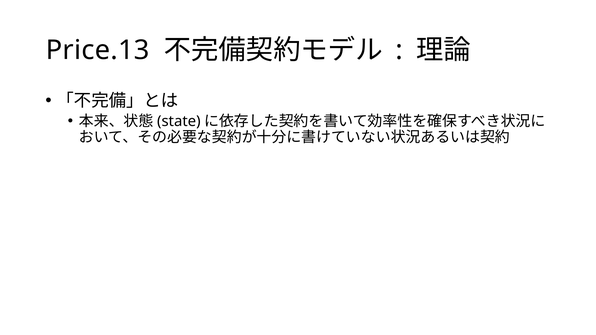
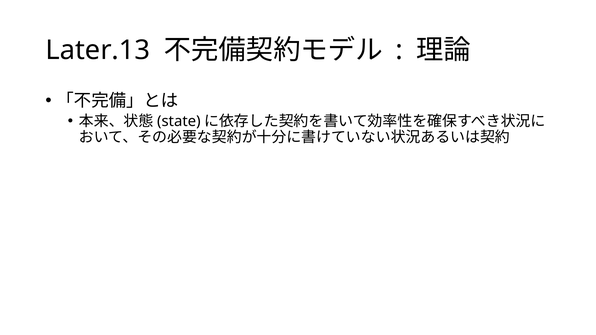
Price.13: Price.13 -> Later.13
